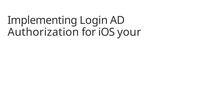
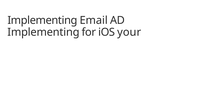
Login: Login -> Email
Authorization at (43, 32): Authorization -> Implementing
